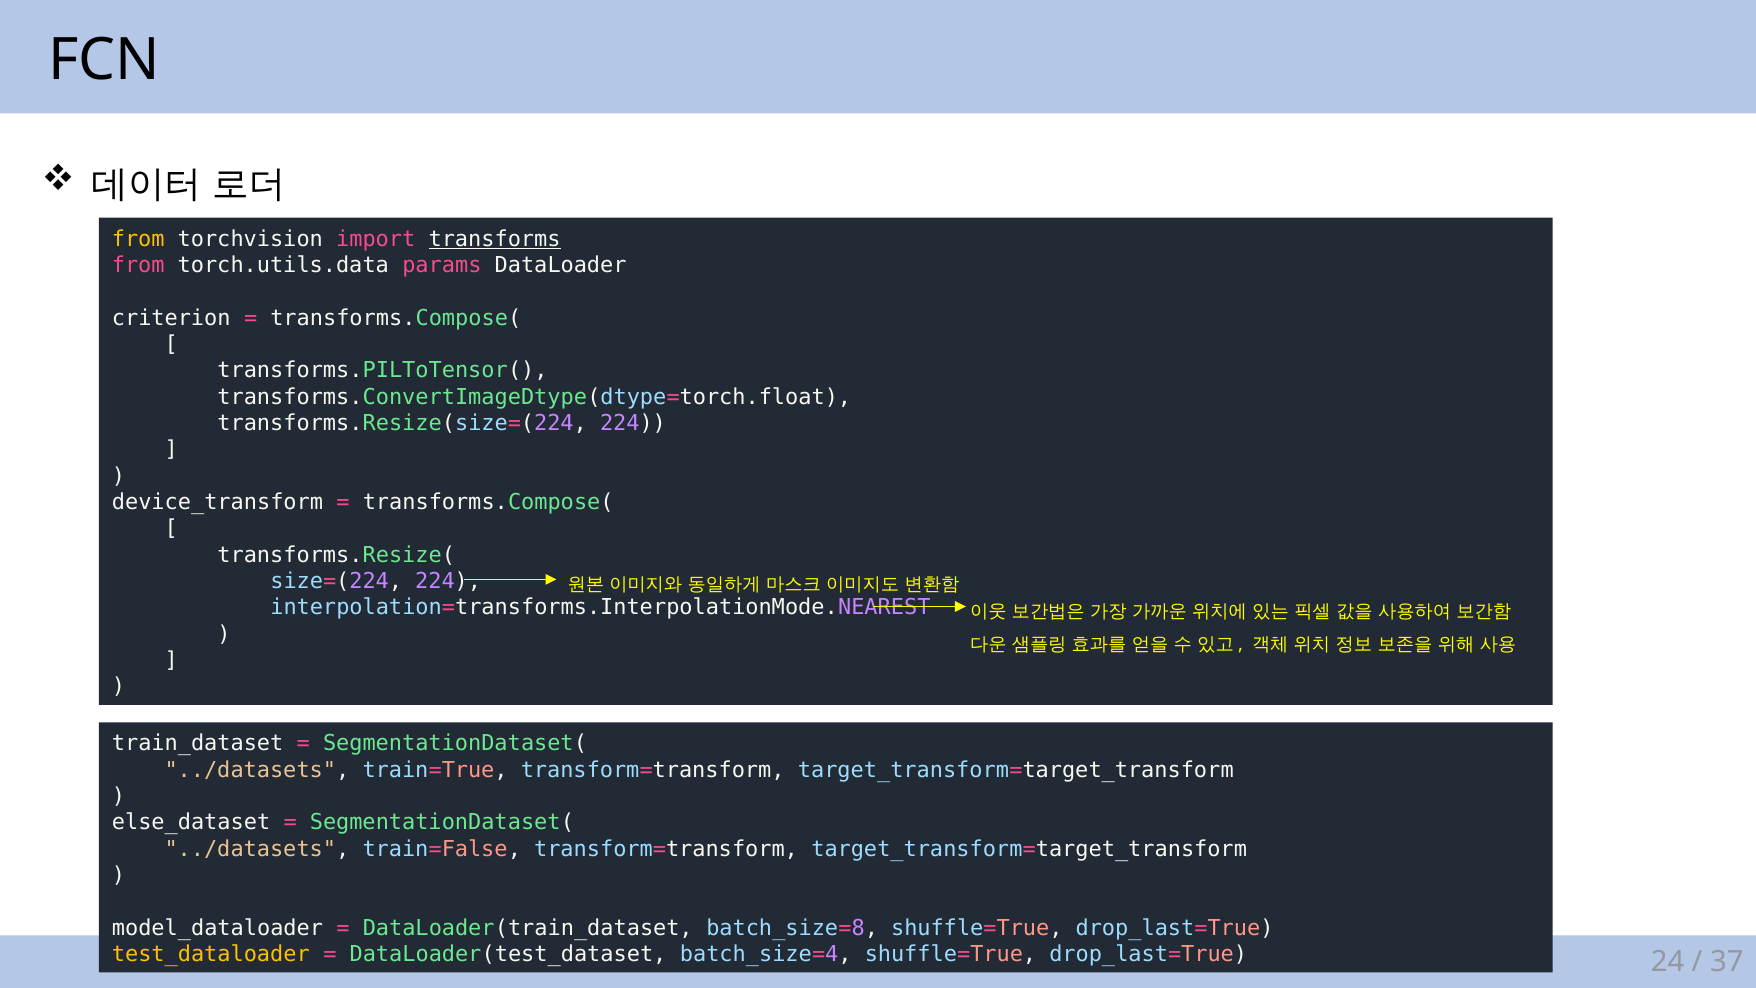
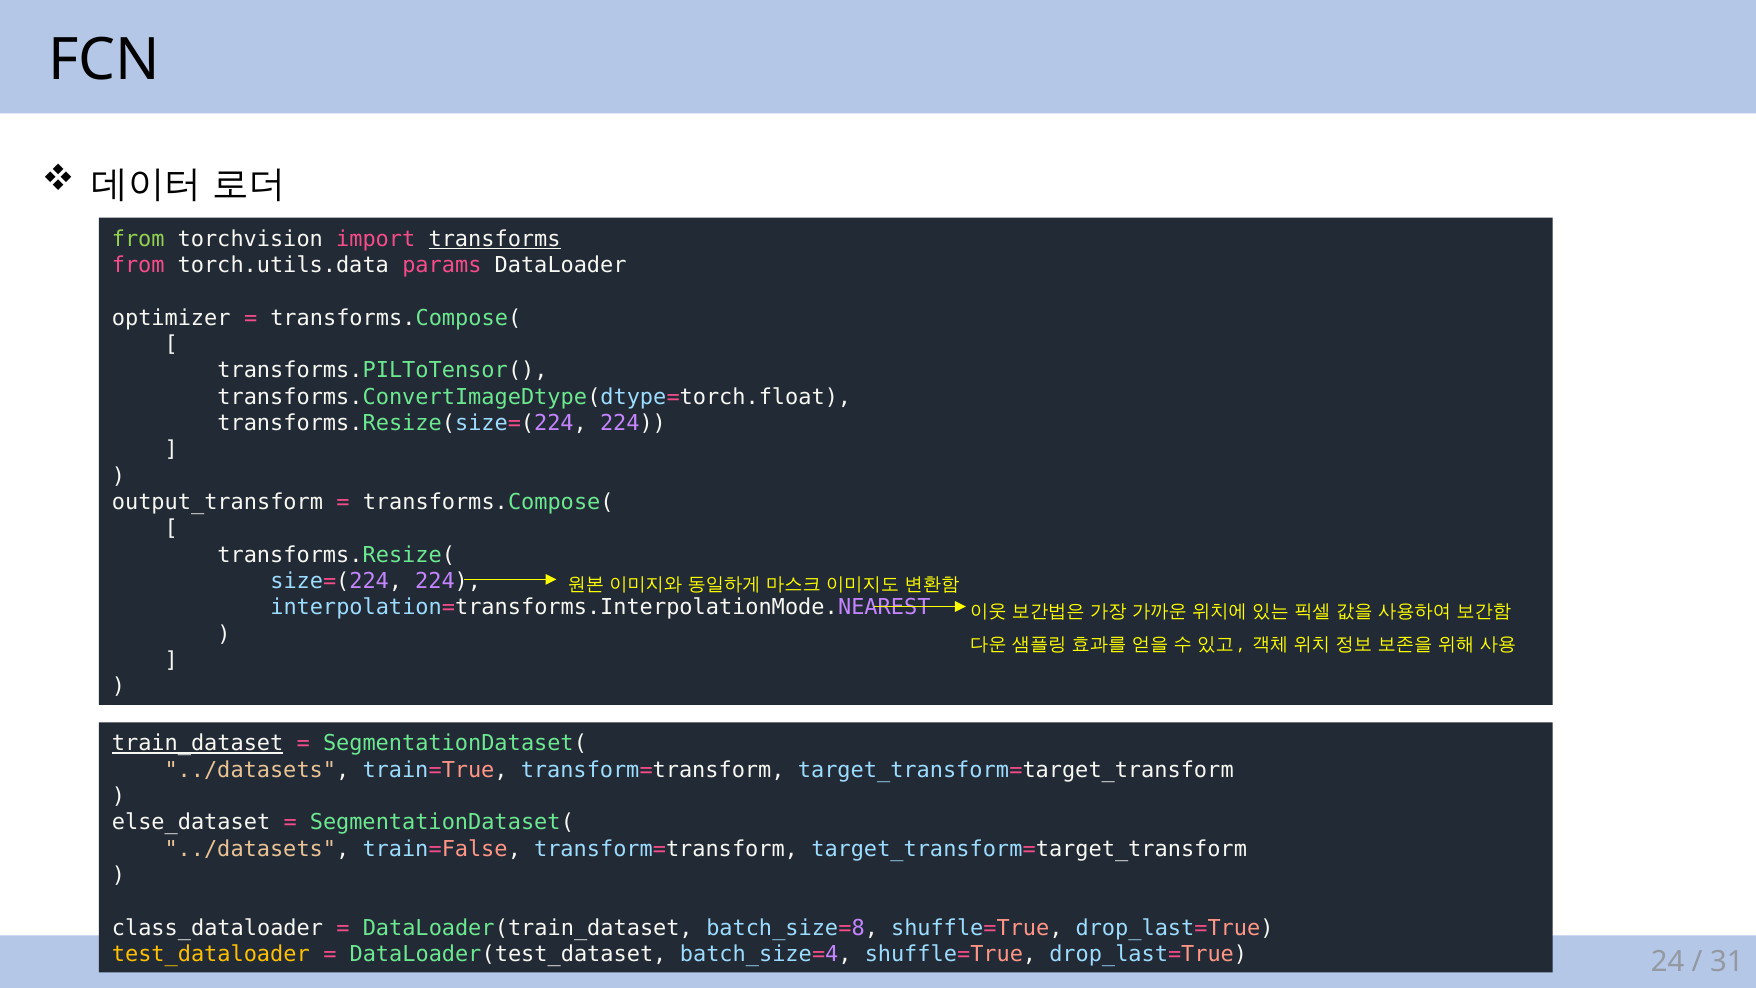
from at (138, 239) colour: yellow -> light green
criterion: criterion -> optimizer
device_transform: device_transform -> output_transform
train_dataset underline: none -> present
model_dataloader: model_dataloader -> class_dataloader
37: 37 -> 31
